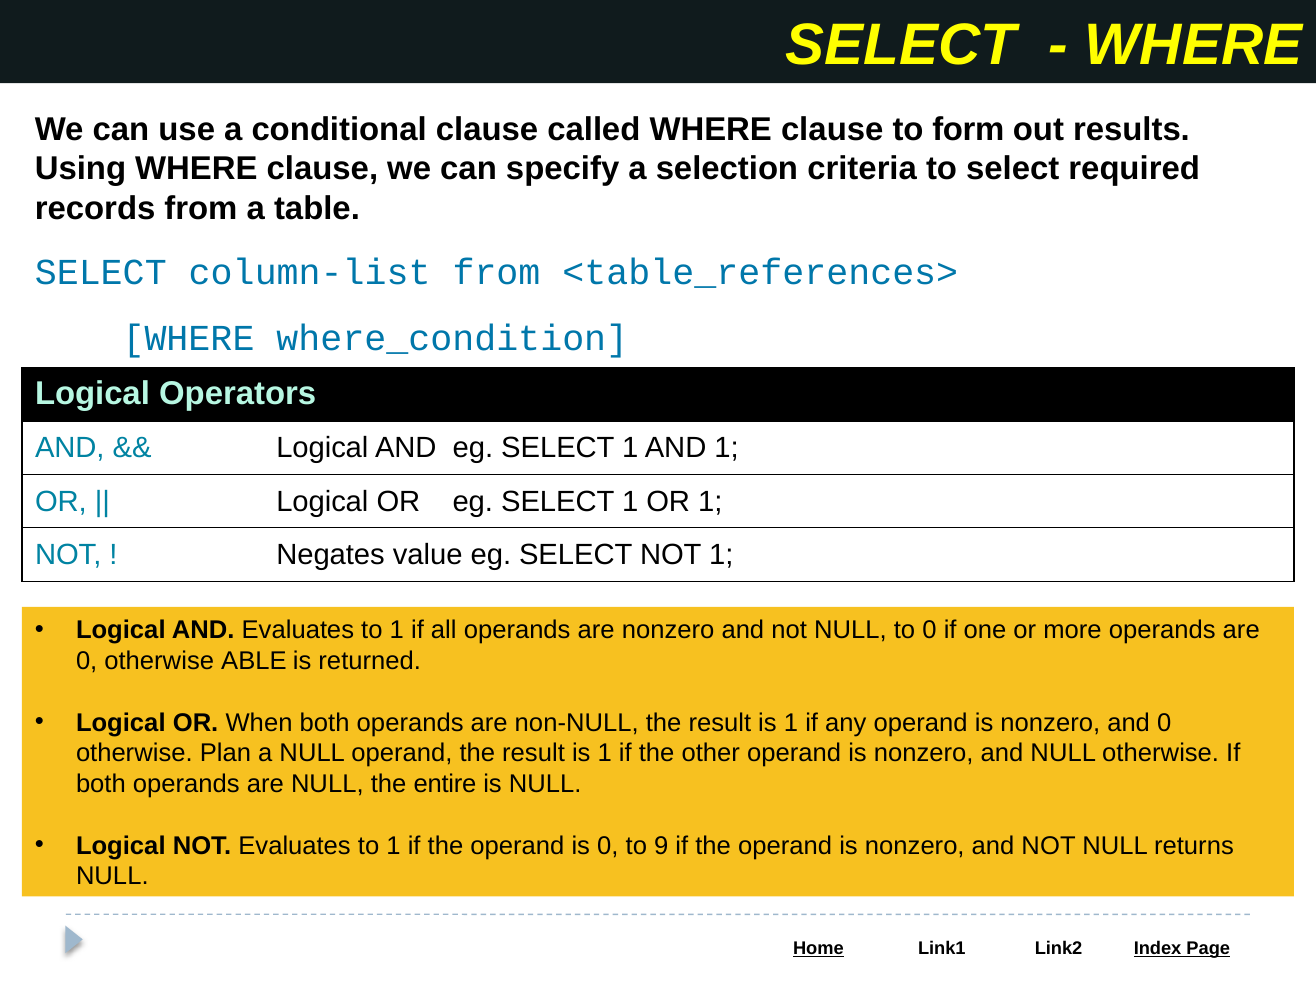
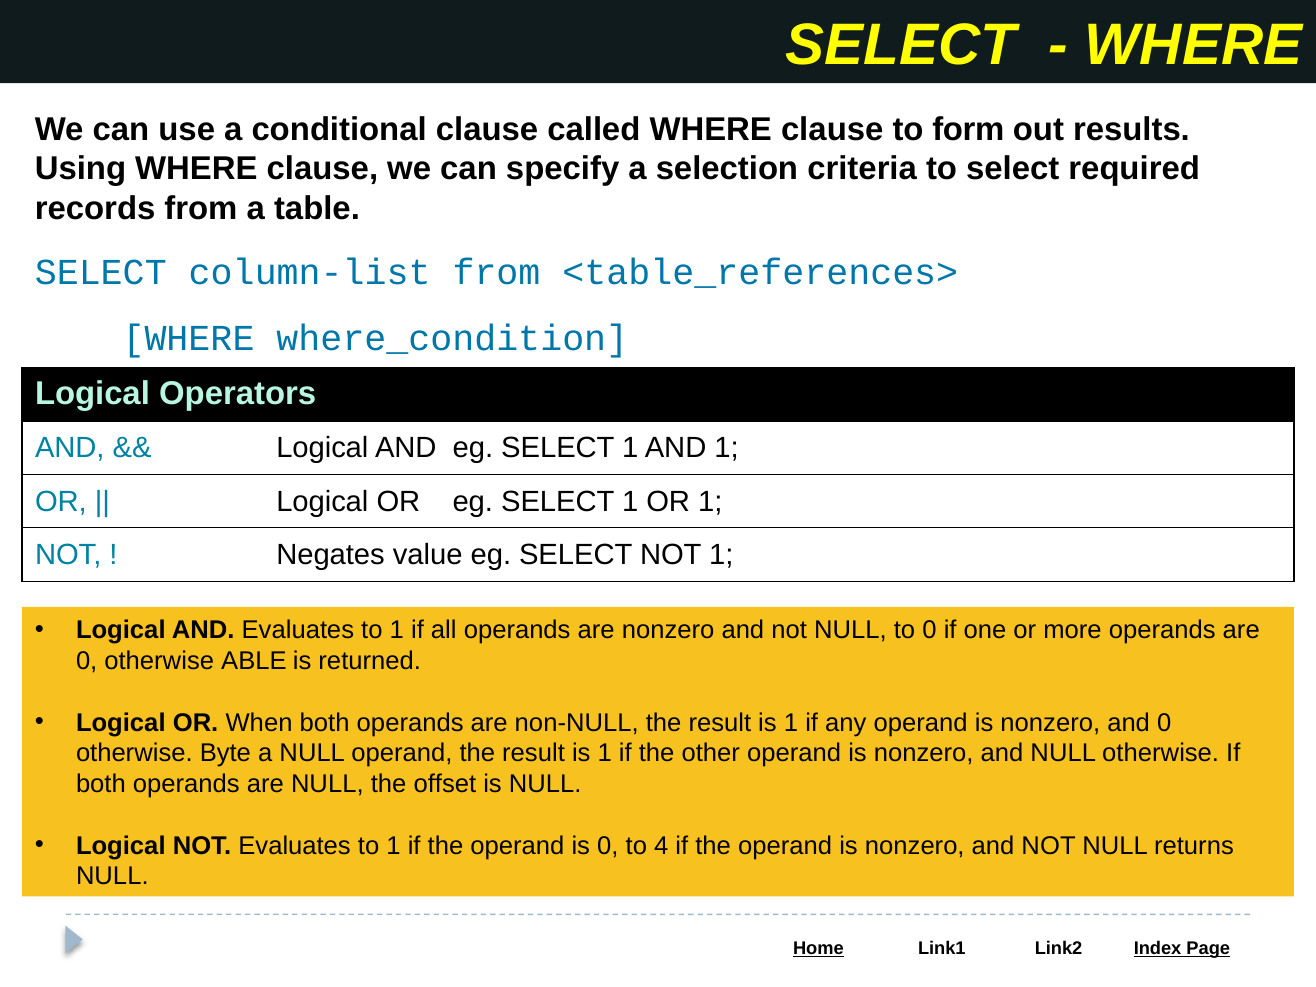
Plan: Plan -> Byte
entire: entire -> offset
9: 9 -> 4
